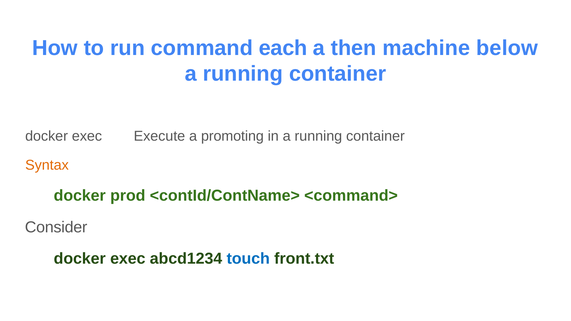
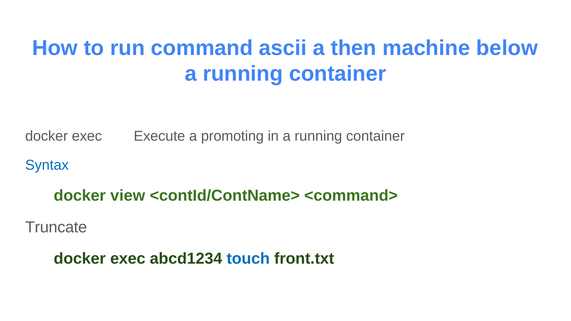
each: each -> ascii
Syntax colour: orange -> blue
prod: prod -> view
Consider: Consider -> Truncate
